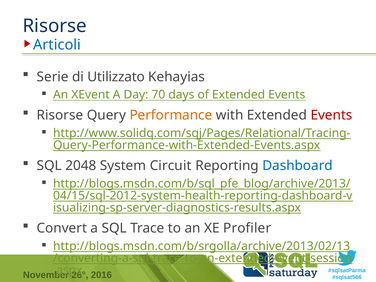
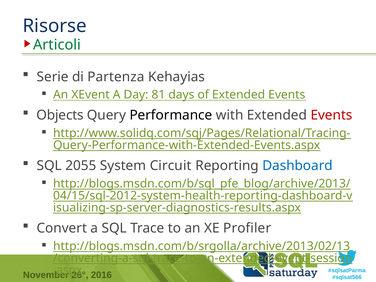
Articoli colour: blue -> green
Utilizzato: Utilizzato -> Partenza
70: 70 -> 81
Risorse at (60, 115): Risorse -> Objects
Performance colour: orange -> black
2048: 2048 -> 2055
